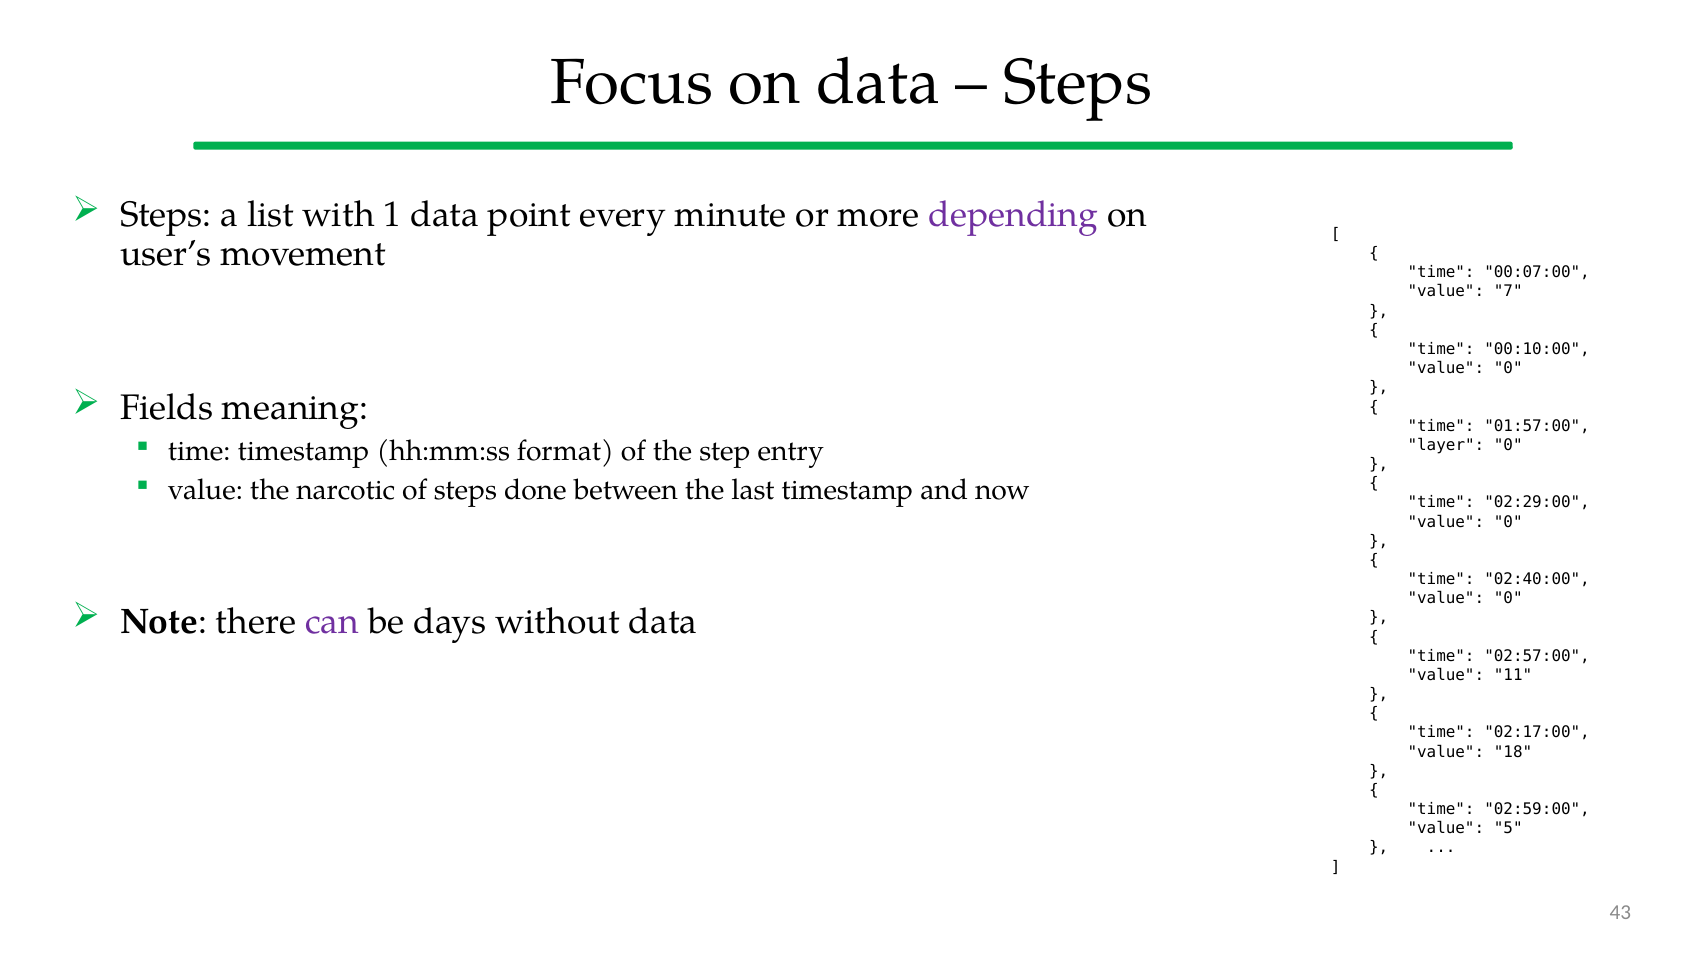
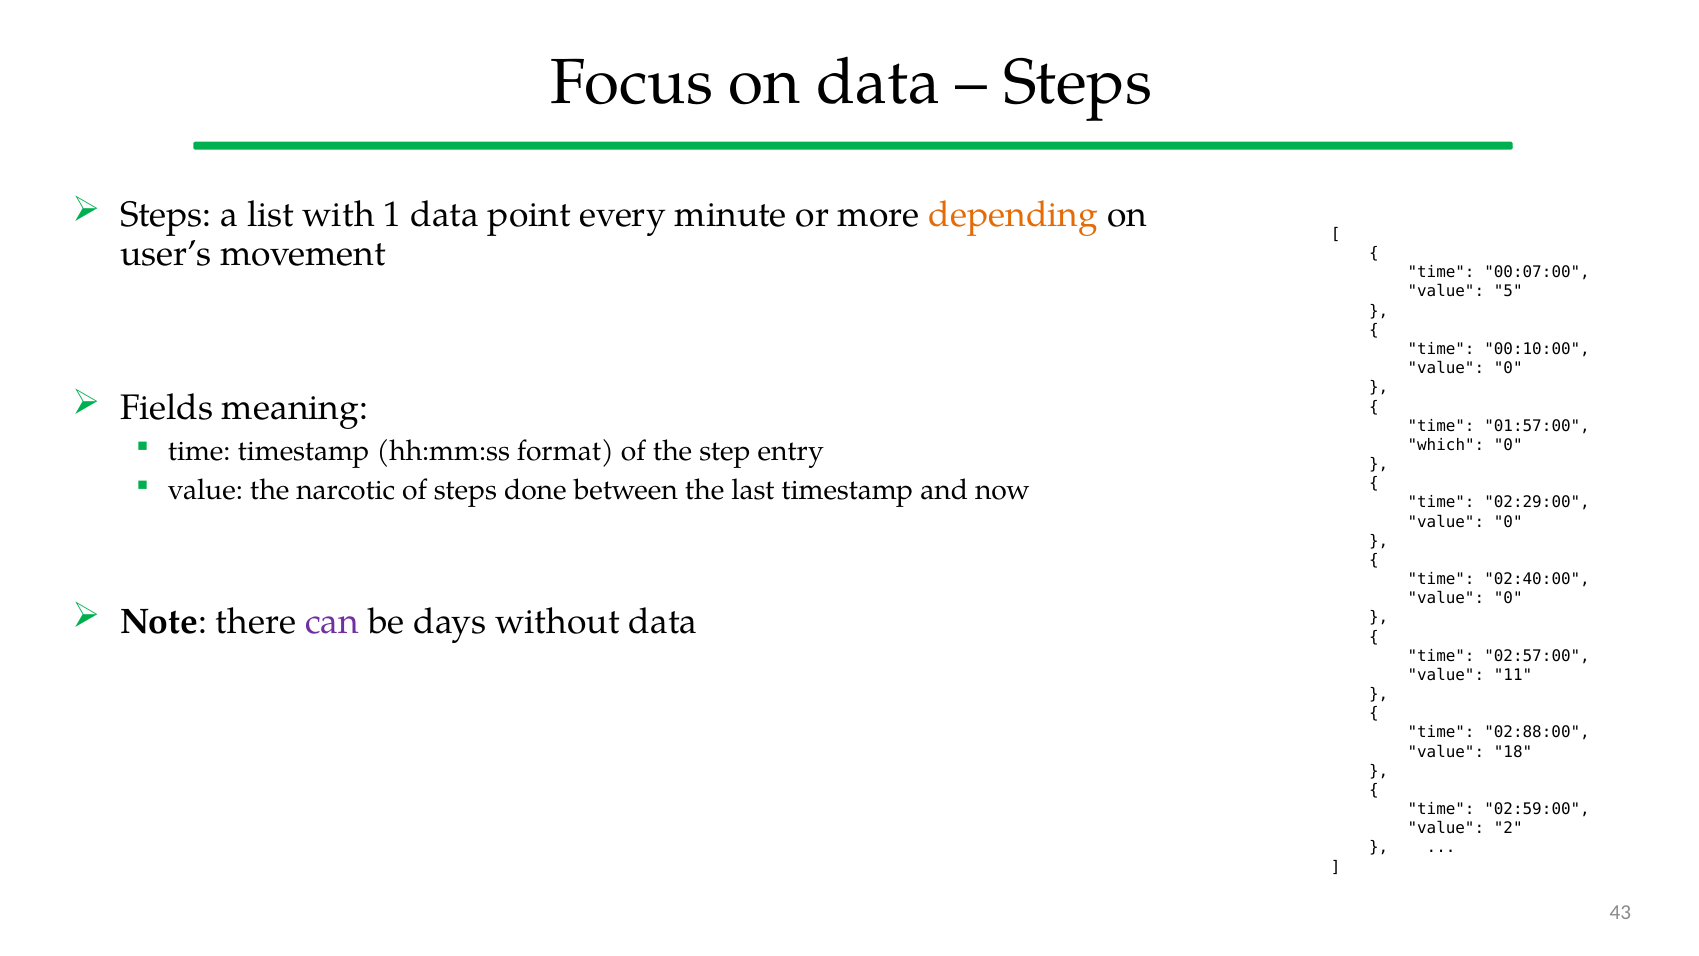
depending colour: purple -> orange
7: 7 -> 5
layer: layer -> which
02:17:00: 02:17:00 -> 02:88:00
5: 5 -> 2
